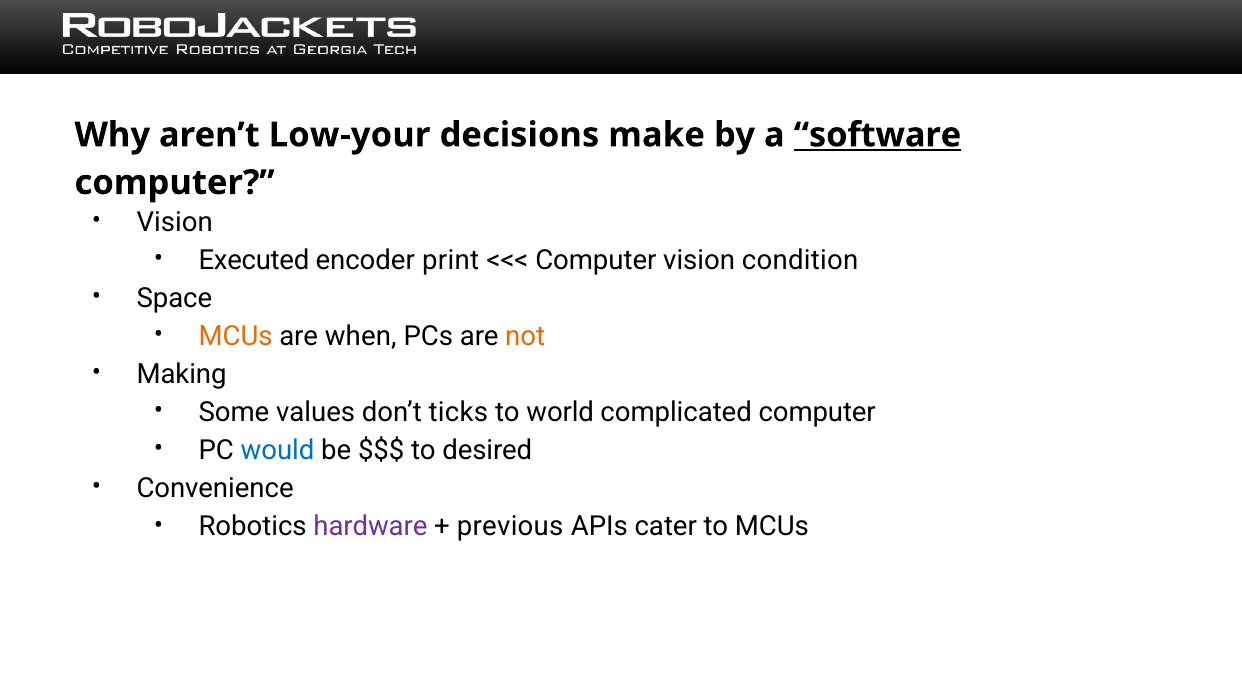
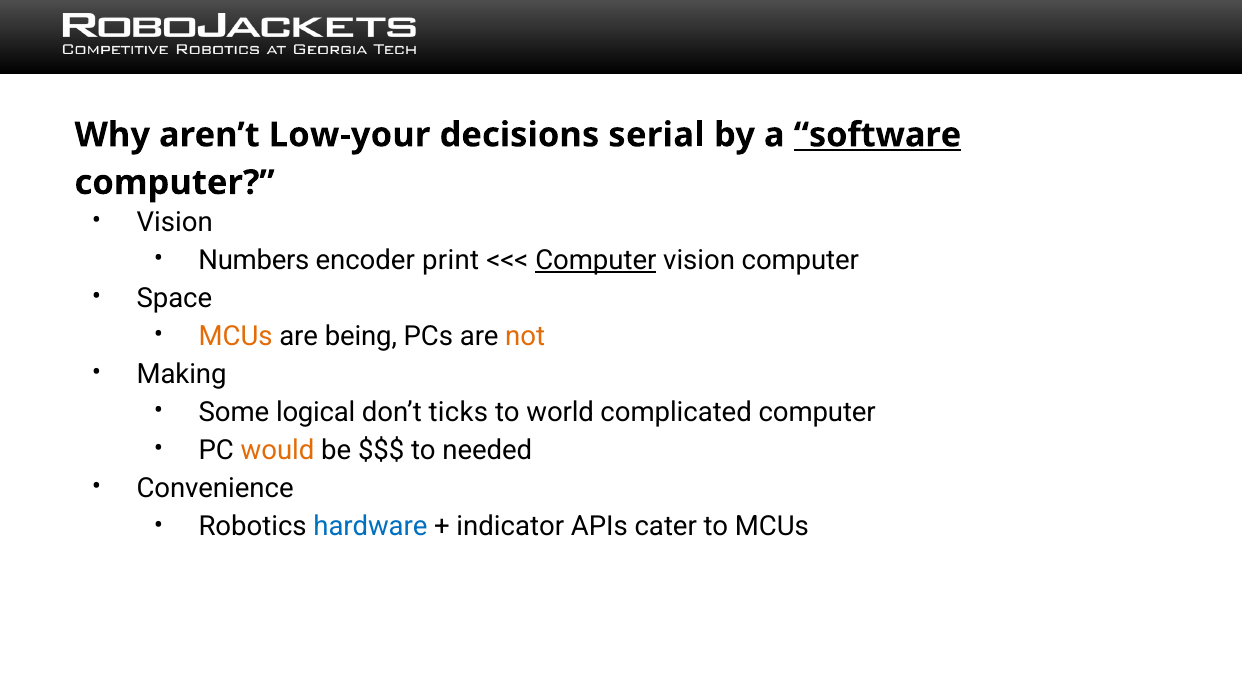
make: make -> serial
Executed: Executed -> Numbers
Computer at (596, 260) underline: none -> present
vision condition: condition -> computer
when: when -> being
values: values -> logical
would colour: blue -> orange
desired: desired -> needed
hardware colour: purple -> blue
previous: previous -> indicator
